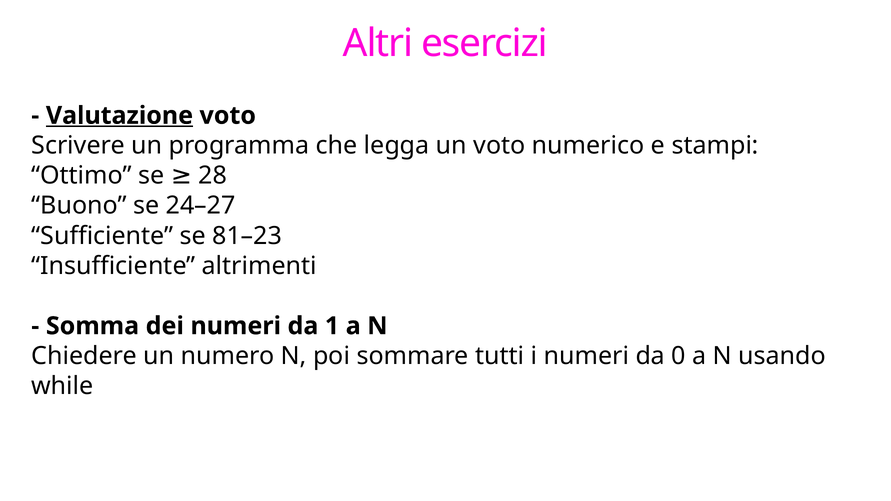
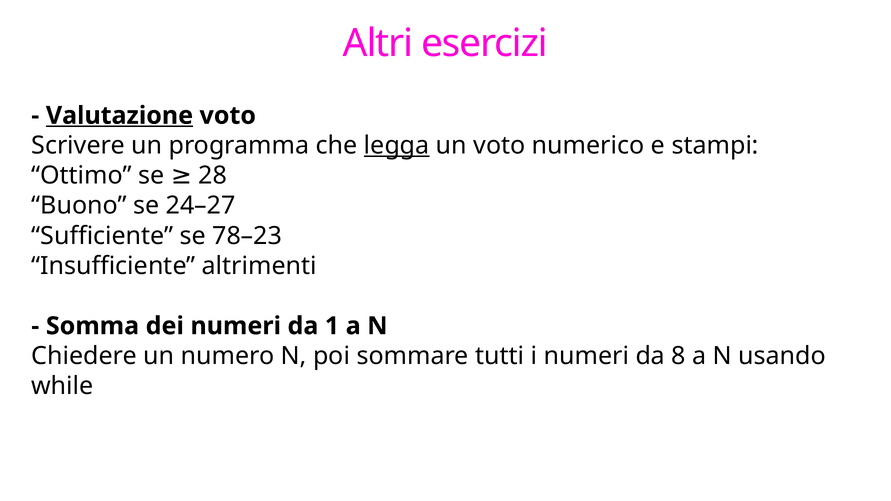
legga underline: none -> present
81–23: 81–23 -> 78–23
0: 0 -> 8
